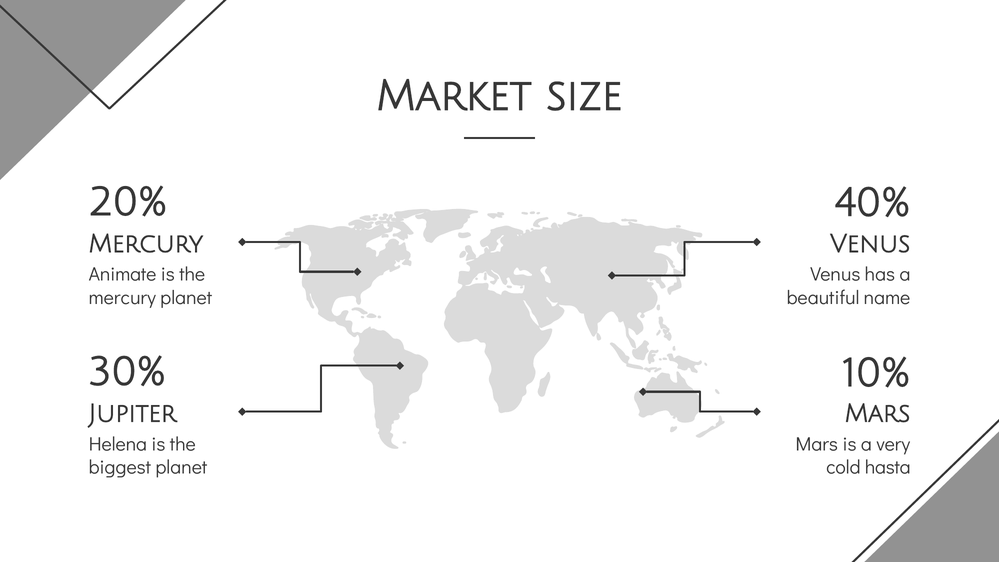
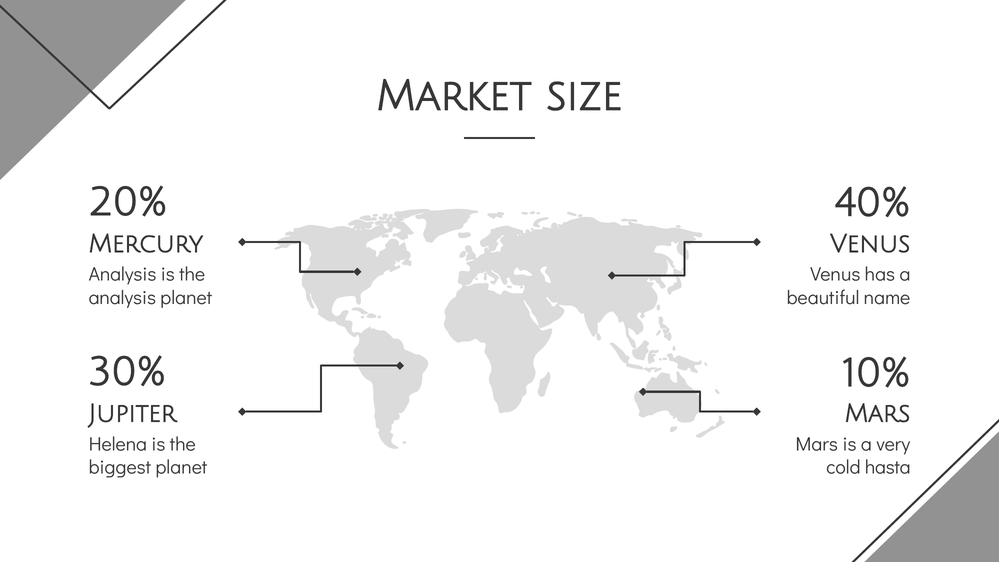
Animate at (123, 274): Animate -> Analysis
mercury at (122, 298): mercury -> analysis
